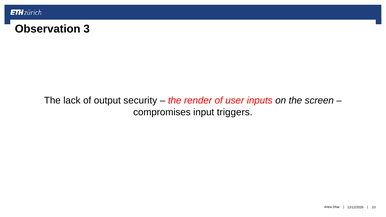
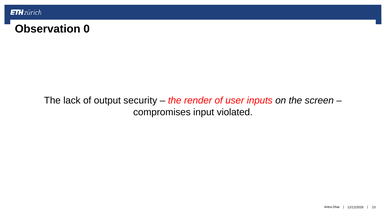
3: 3 -> 0
triggers: triggers -> violated
